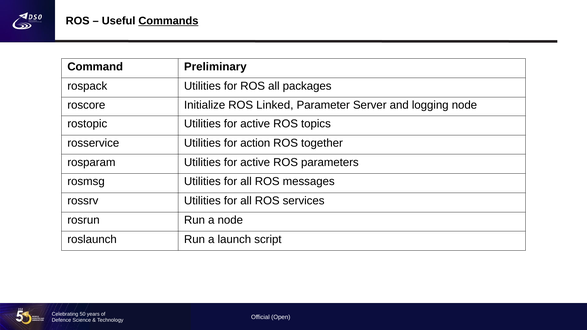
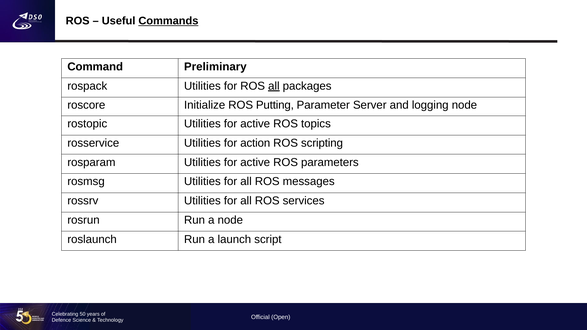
all at (274, 86) underline: none -> present
Linked: Linked -> Putting
together: together -> scripting
